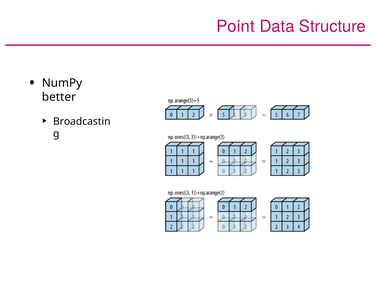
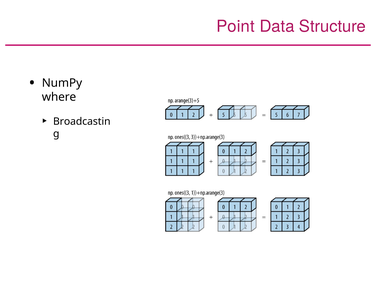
better: better -> where
